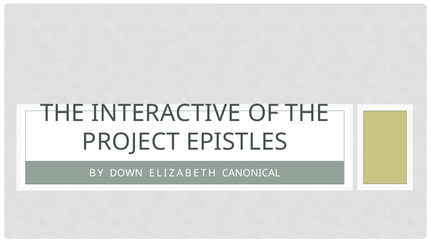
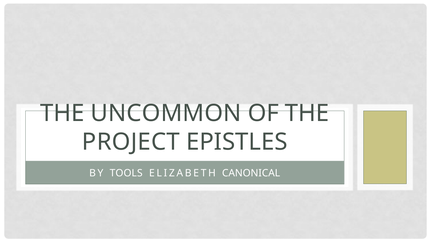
INTERACTIVE: INTERACTIVE -> UNCOMMON
DOWN: DOWN -> TOOLS
